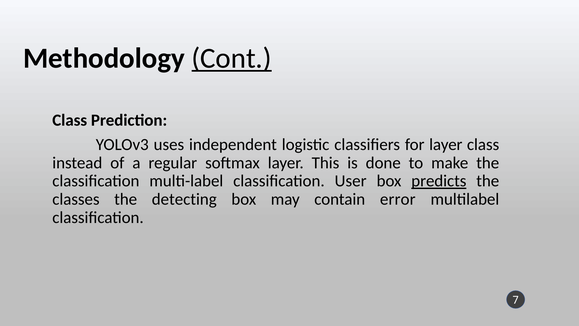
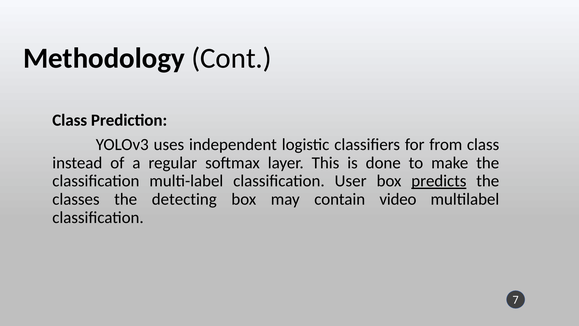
Cont underline: present -> none
for layer: layer -> from
error: error -> video
